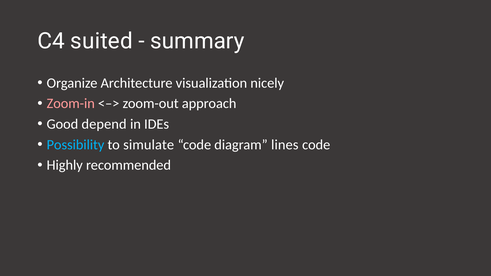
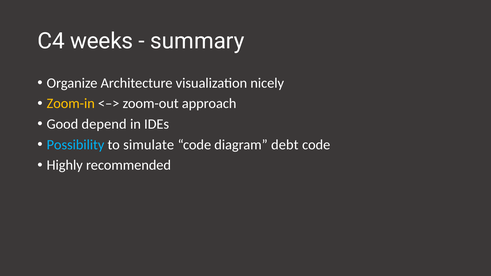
suited: suited -> weeks
Zoom-in colour: pink -> yellow
lines: lines -> debt
